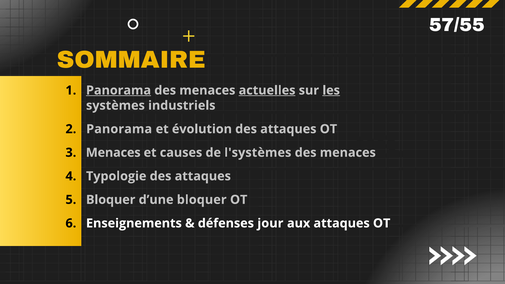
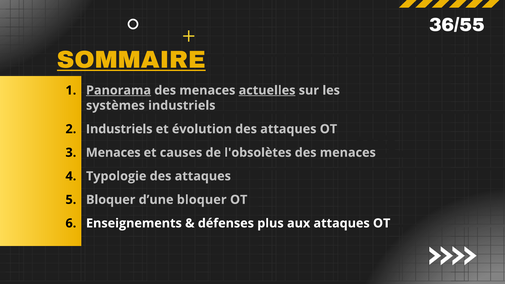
57/55: 57/55 -> 36/55
SOMMAIRE underline: none -> present
les underline: present -> none
Panorama at (119, 129): Panorama -> Industriels
l'systèmes: l'systèmes -> l'obsolètes
jour: jour -> plus
